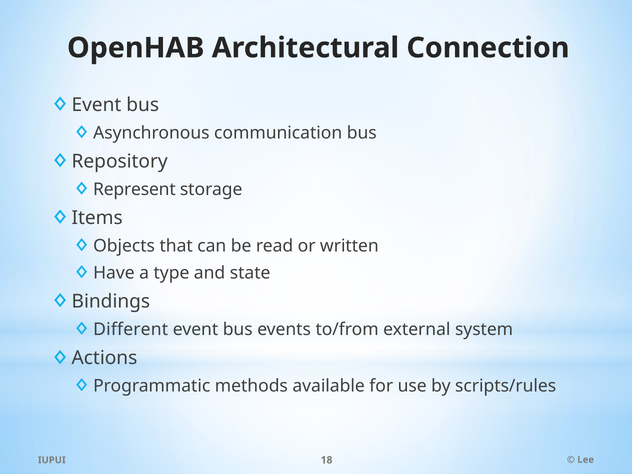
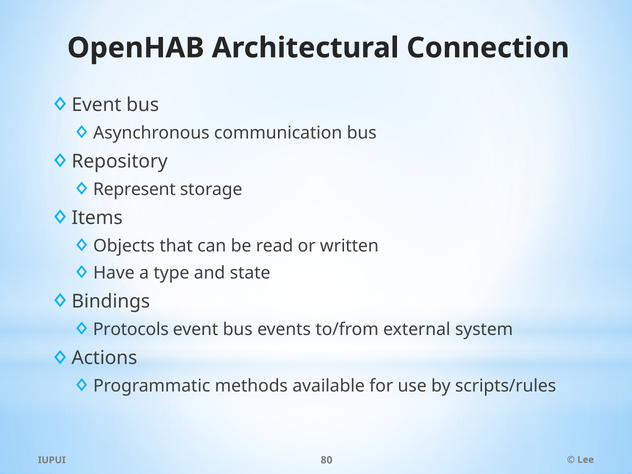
Different: Different -> Protocols
18: 18 -> 80
